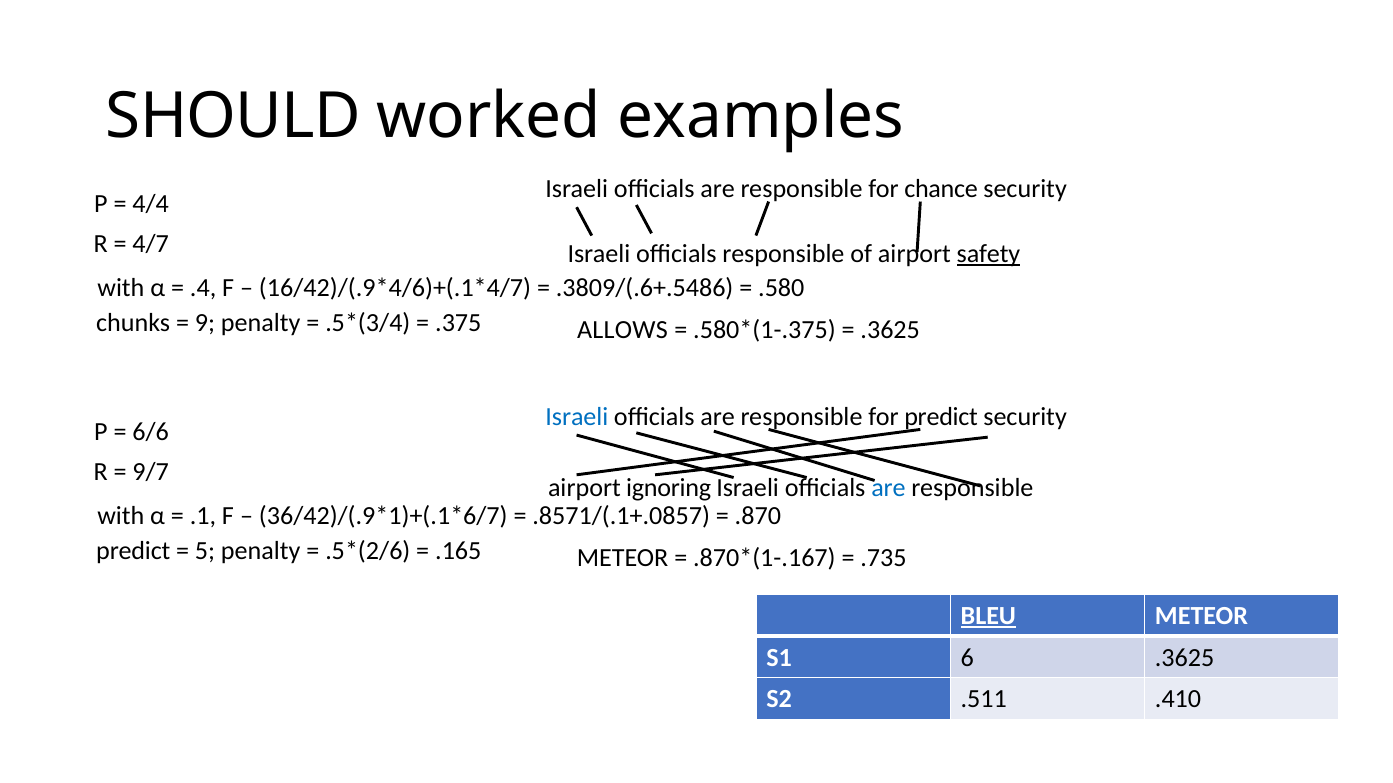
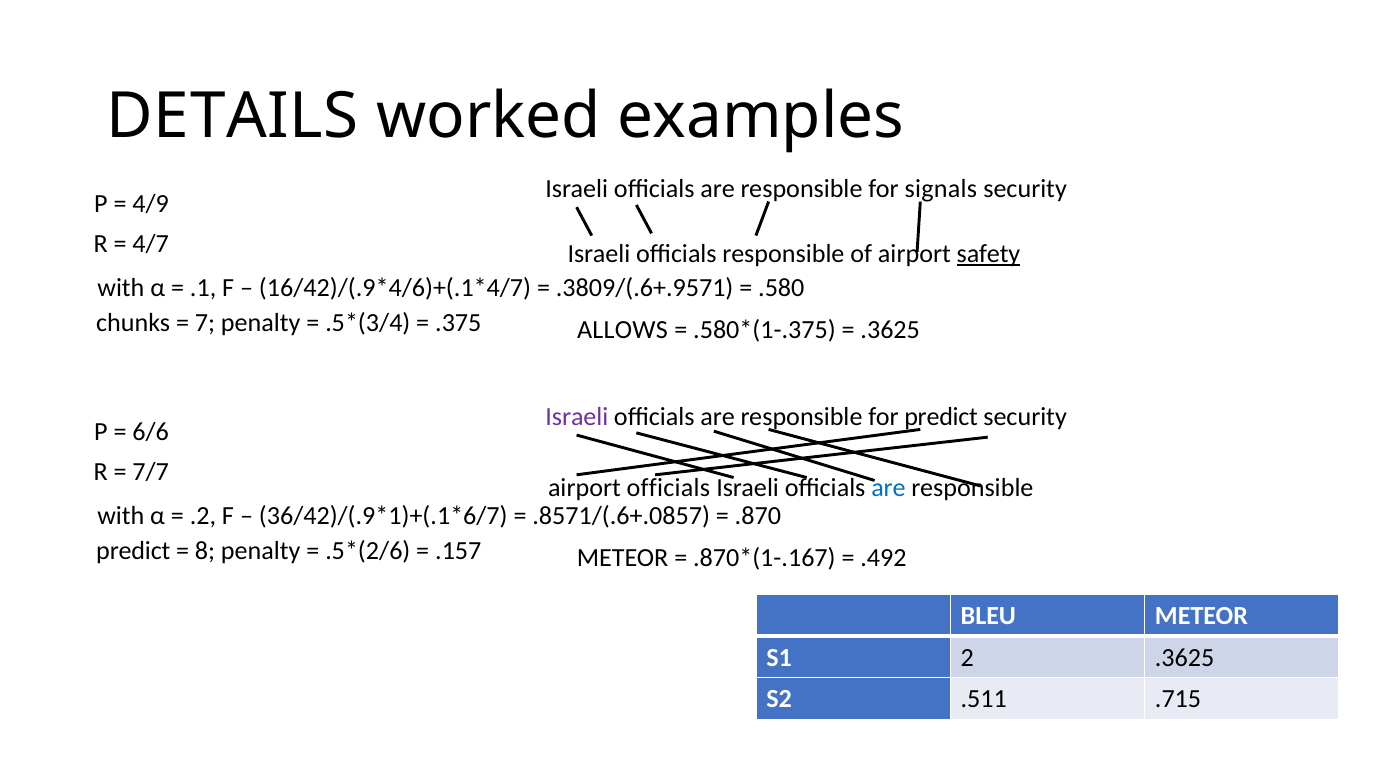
SHOULD: SHOULD -> DETAILS
chance: chance -> signals
4/4: 4/4 -> 4/9
.4: .4 -> .1
.3809/(.6+.5486: .3809/(.6+.5486 -> .3809/(.6+.9571
9: 9 -> 7
Israeli at (577, 417) colour: blue -> purple
9/7: 9/7 -> 7/7
airport ignoring: ignoring -> officials
.1: .1 -> .2
.8571/(.1+.0857: .8571/(.1+.0857 -> .8571/(.6+.0857
5: 5 -> 8
.165: .165 -> .157
.735: .735 -> .492
BLEU underline: present -> none
6: 6 -> 2
.410: .410 -> .715
